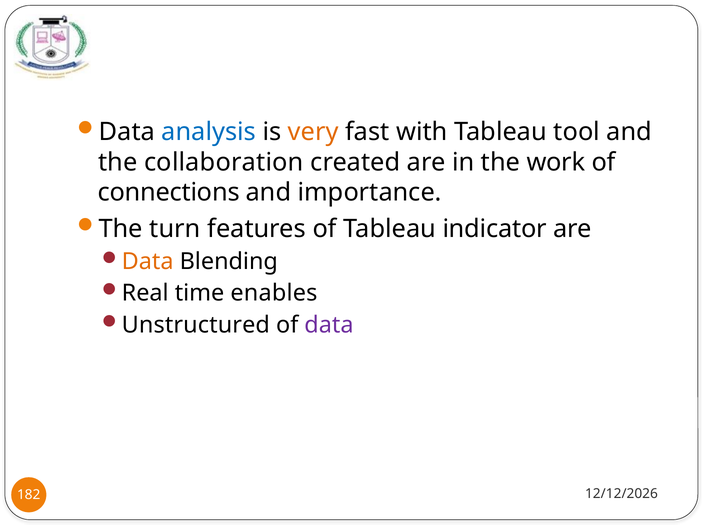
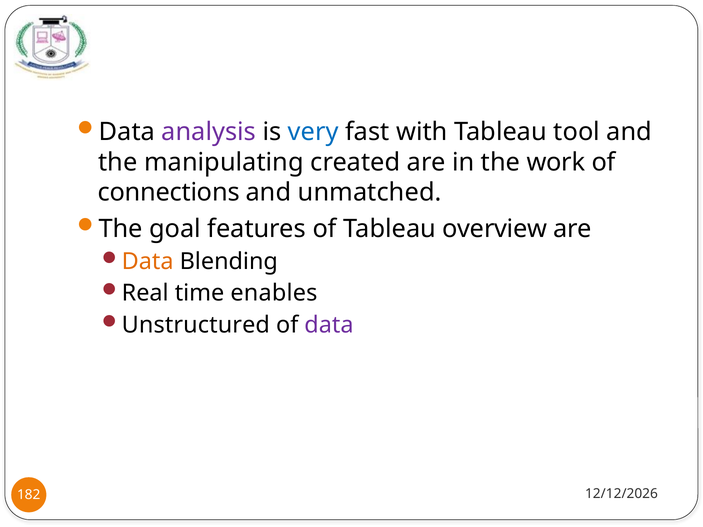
analysis colour: blue -> purple
very colour: orange -> blue
collaboration: collaboration -> manipulating
importance: importance -> unmatched
turn: turn -> goal
indicator: indicator -> overview
